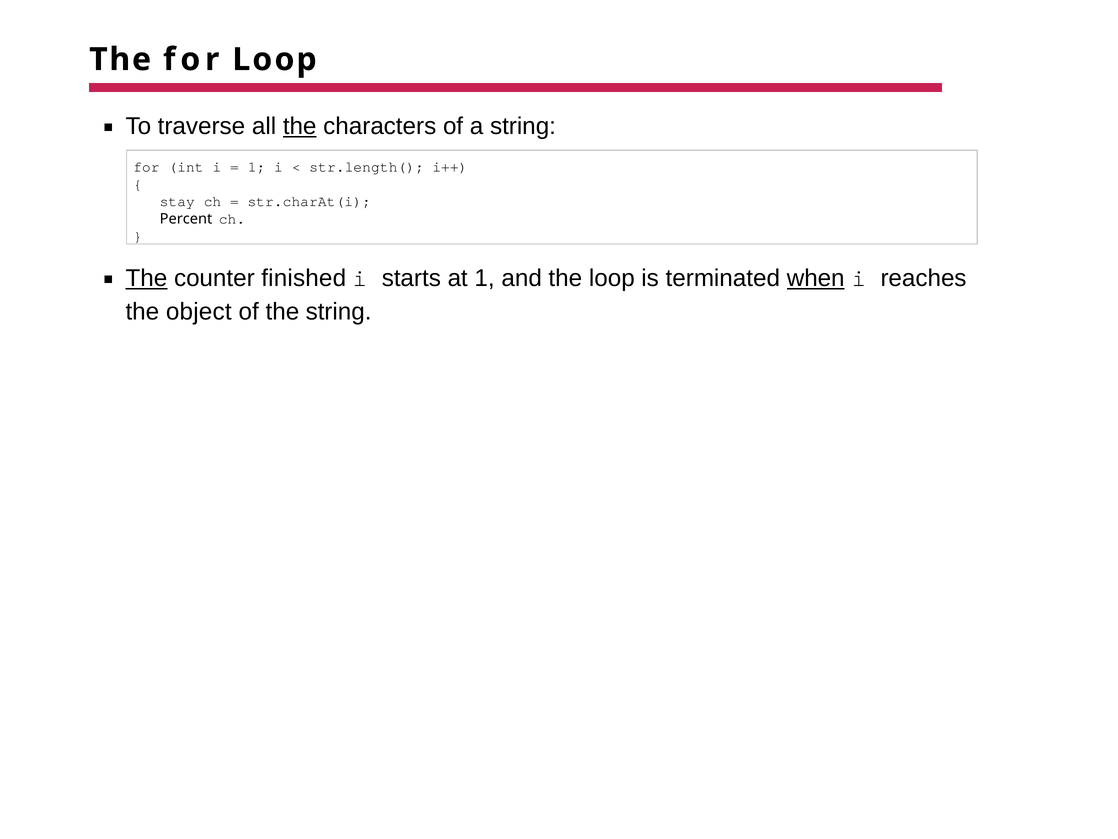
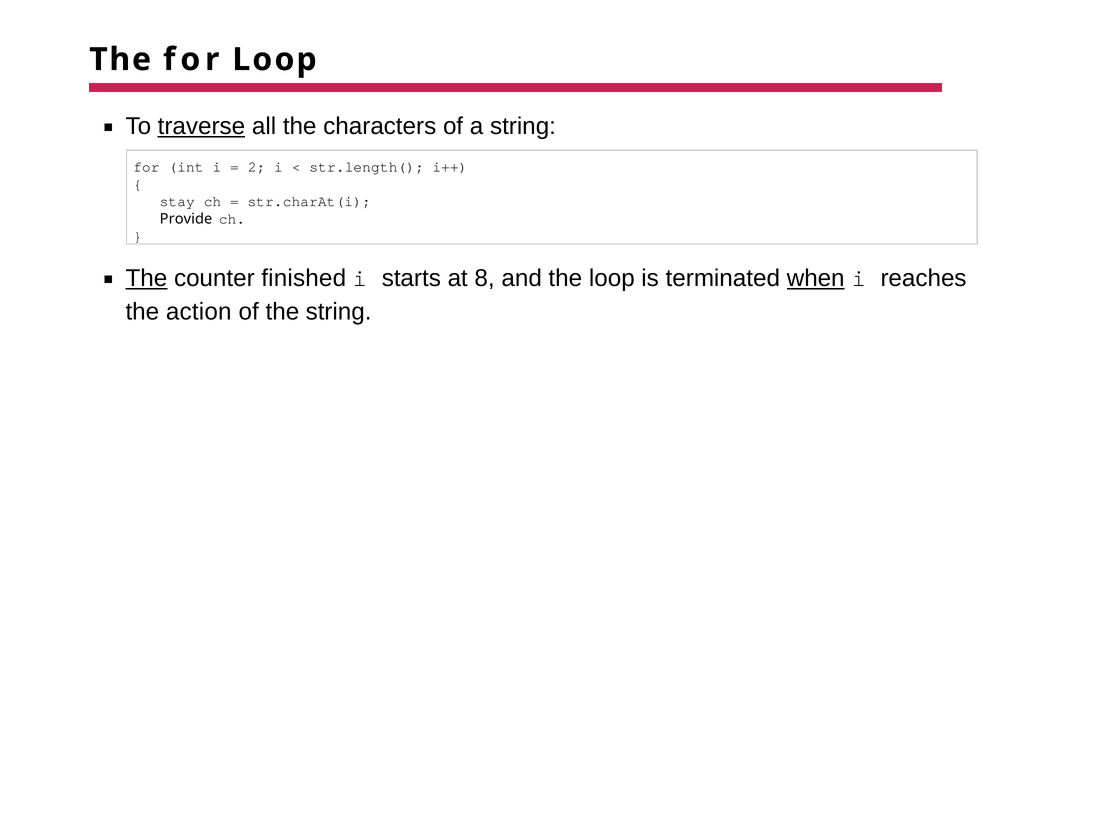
traverse underline: none -> present
the at (300, 126) underline: present -> none
1 at (257, 167): 1 -> 2
Percent: Percent -> Provide
at 1: 1 -> 8
object: object -> action
